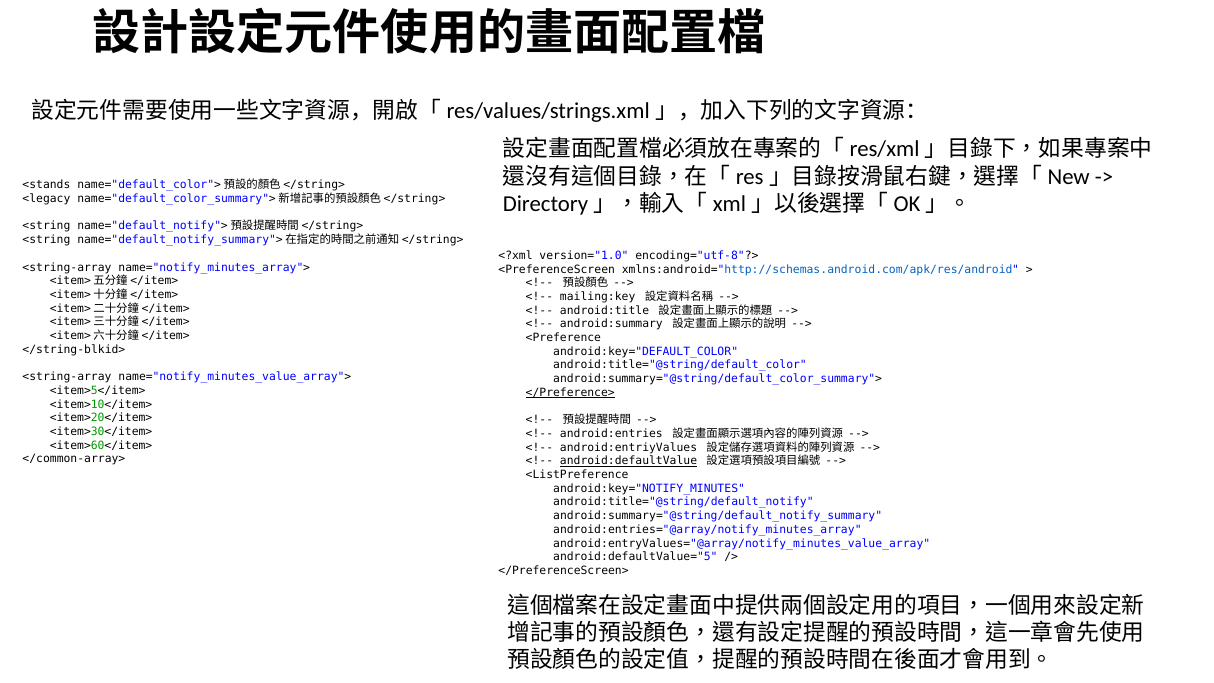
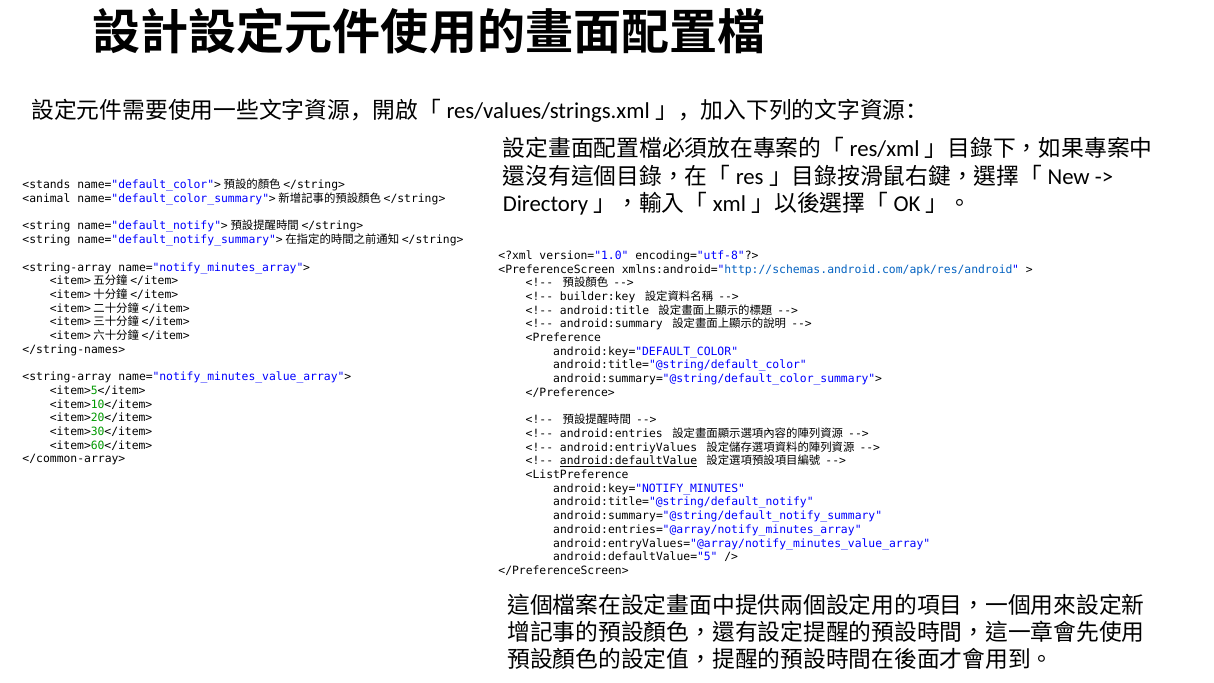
<legacy: <legacy -> <animal
mailing:key: mailing:key -> builder:key
</string-blkid>: </string-blkid> -> </string-names>
</Preference> underline: present -> none
